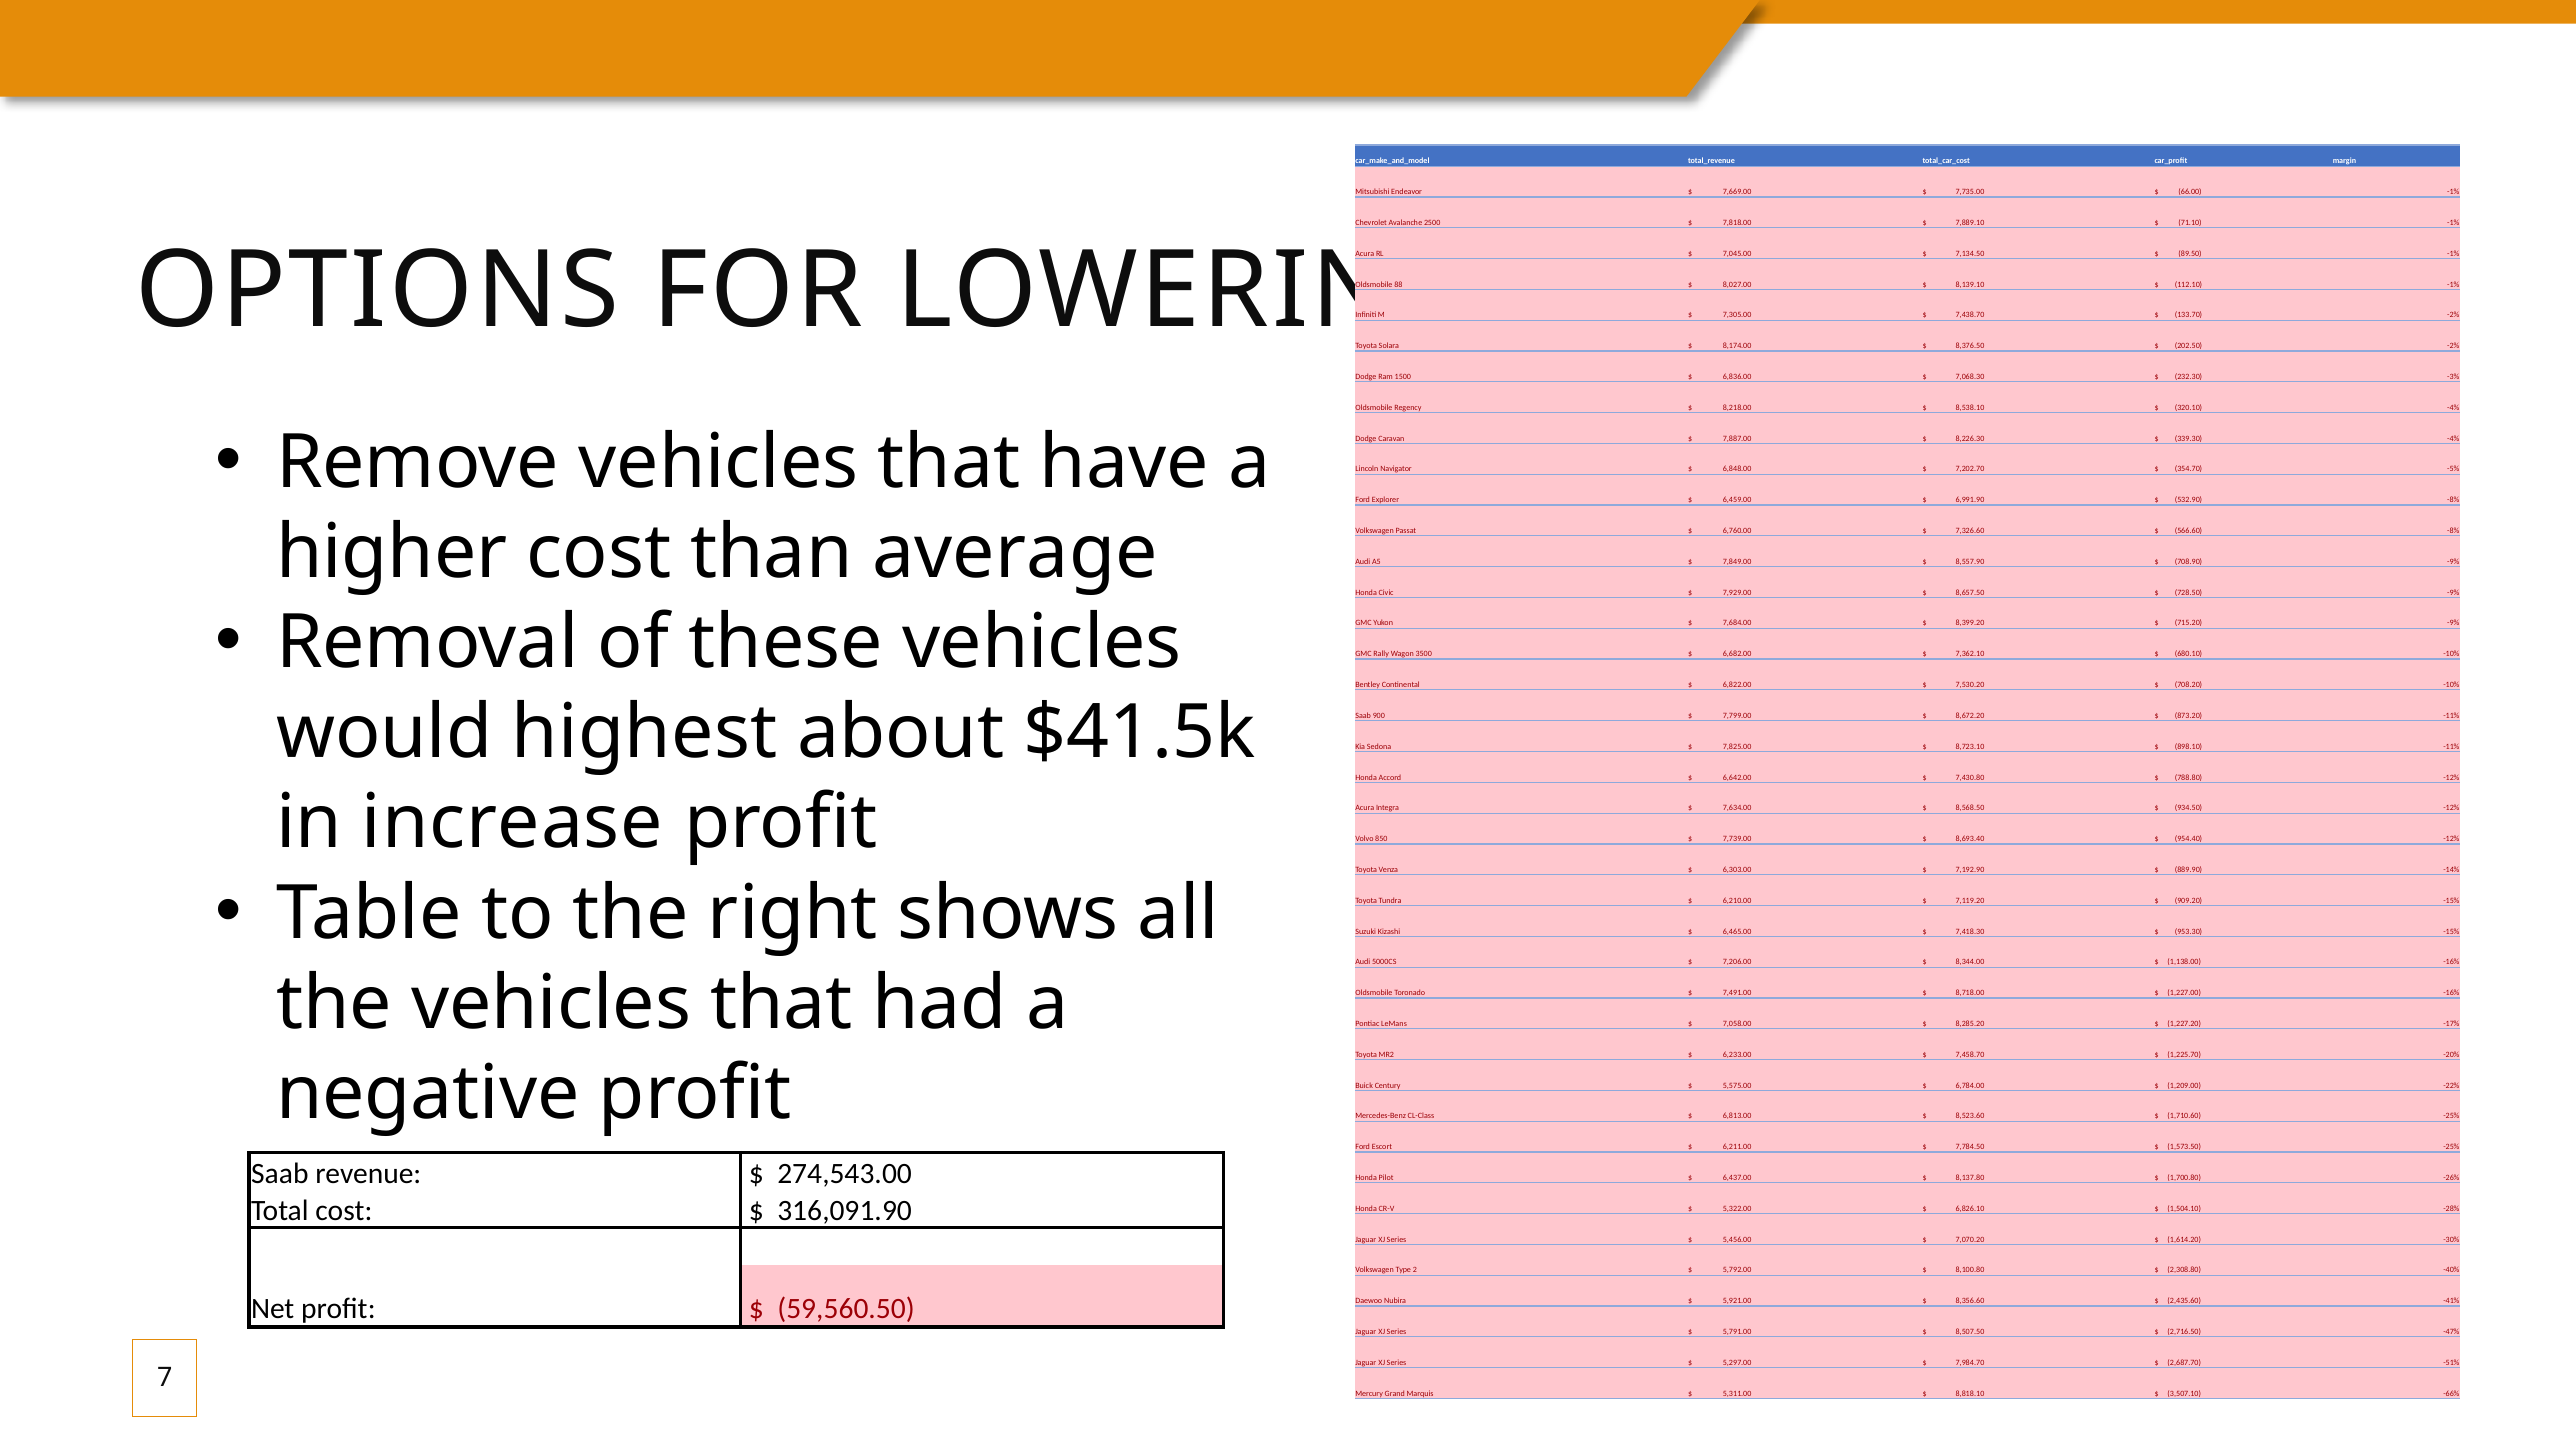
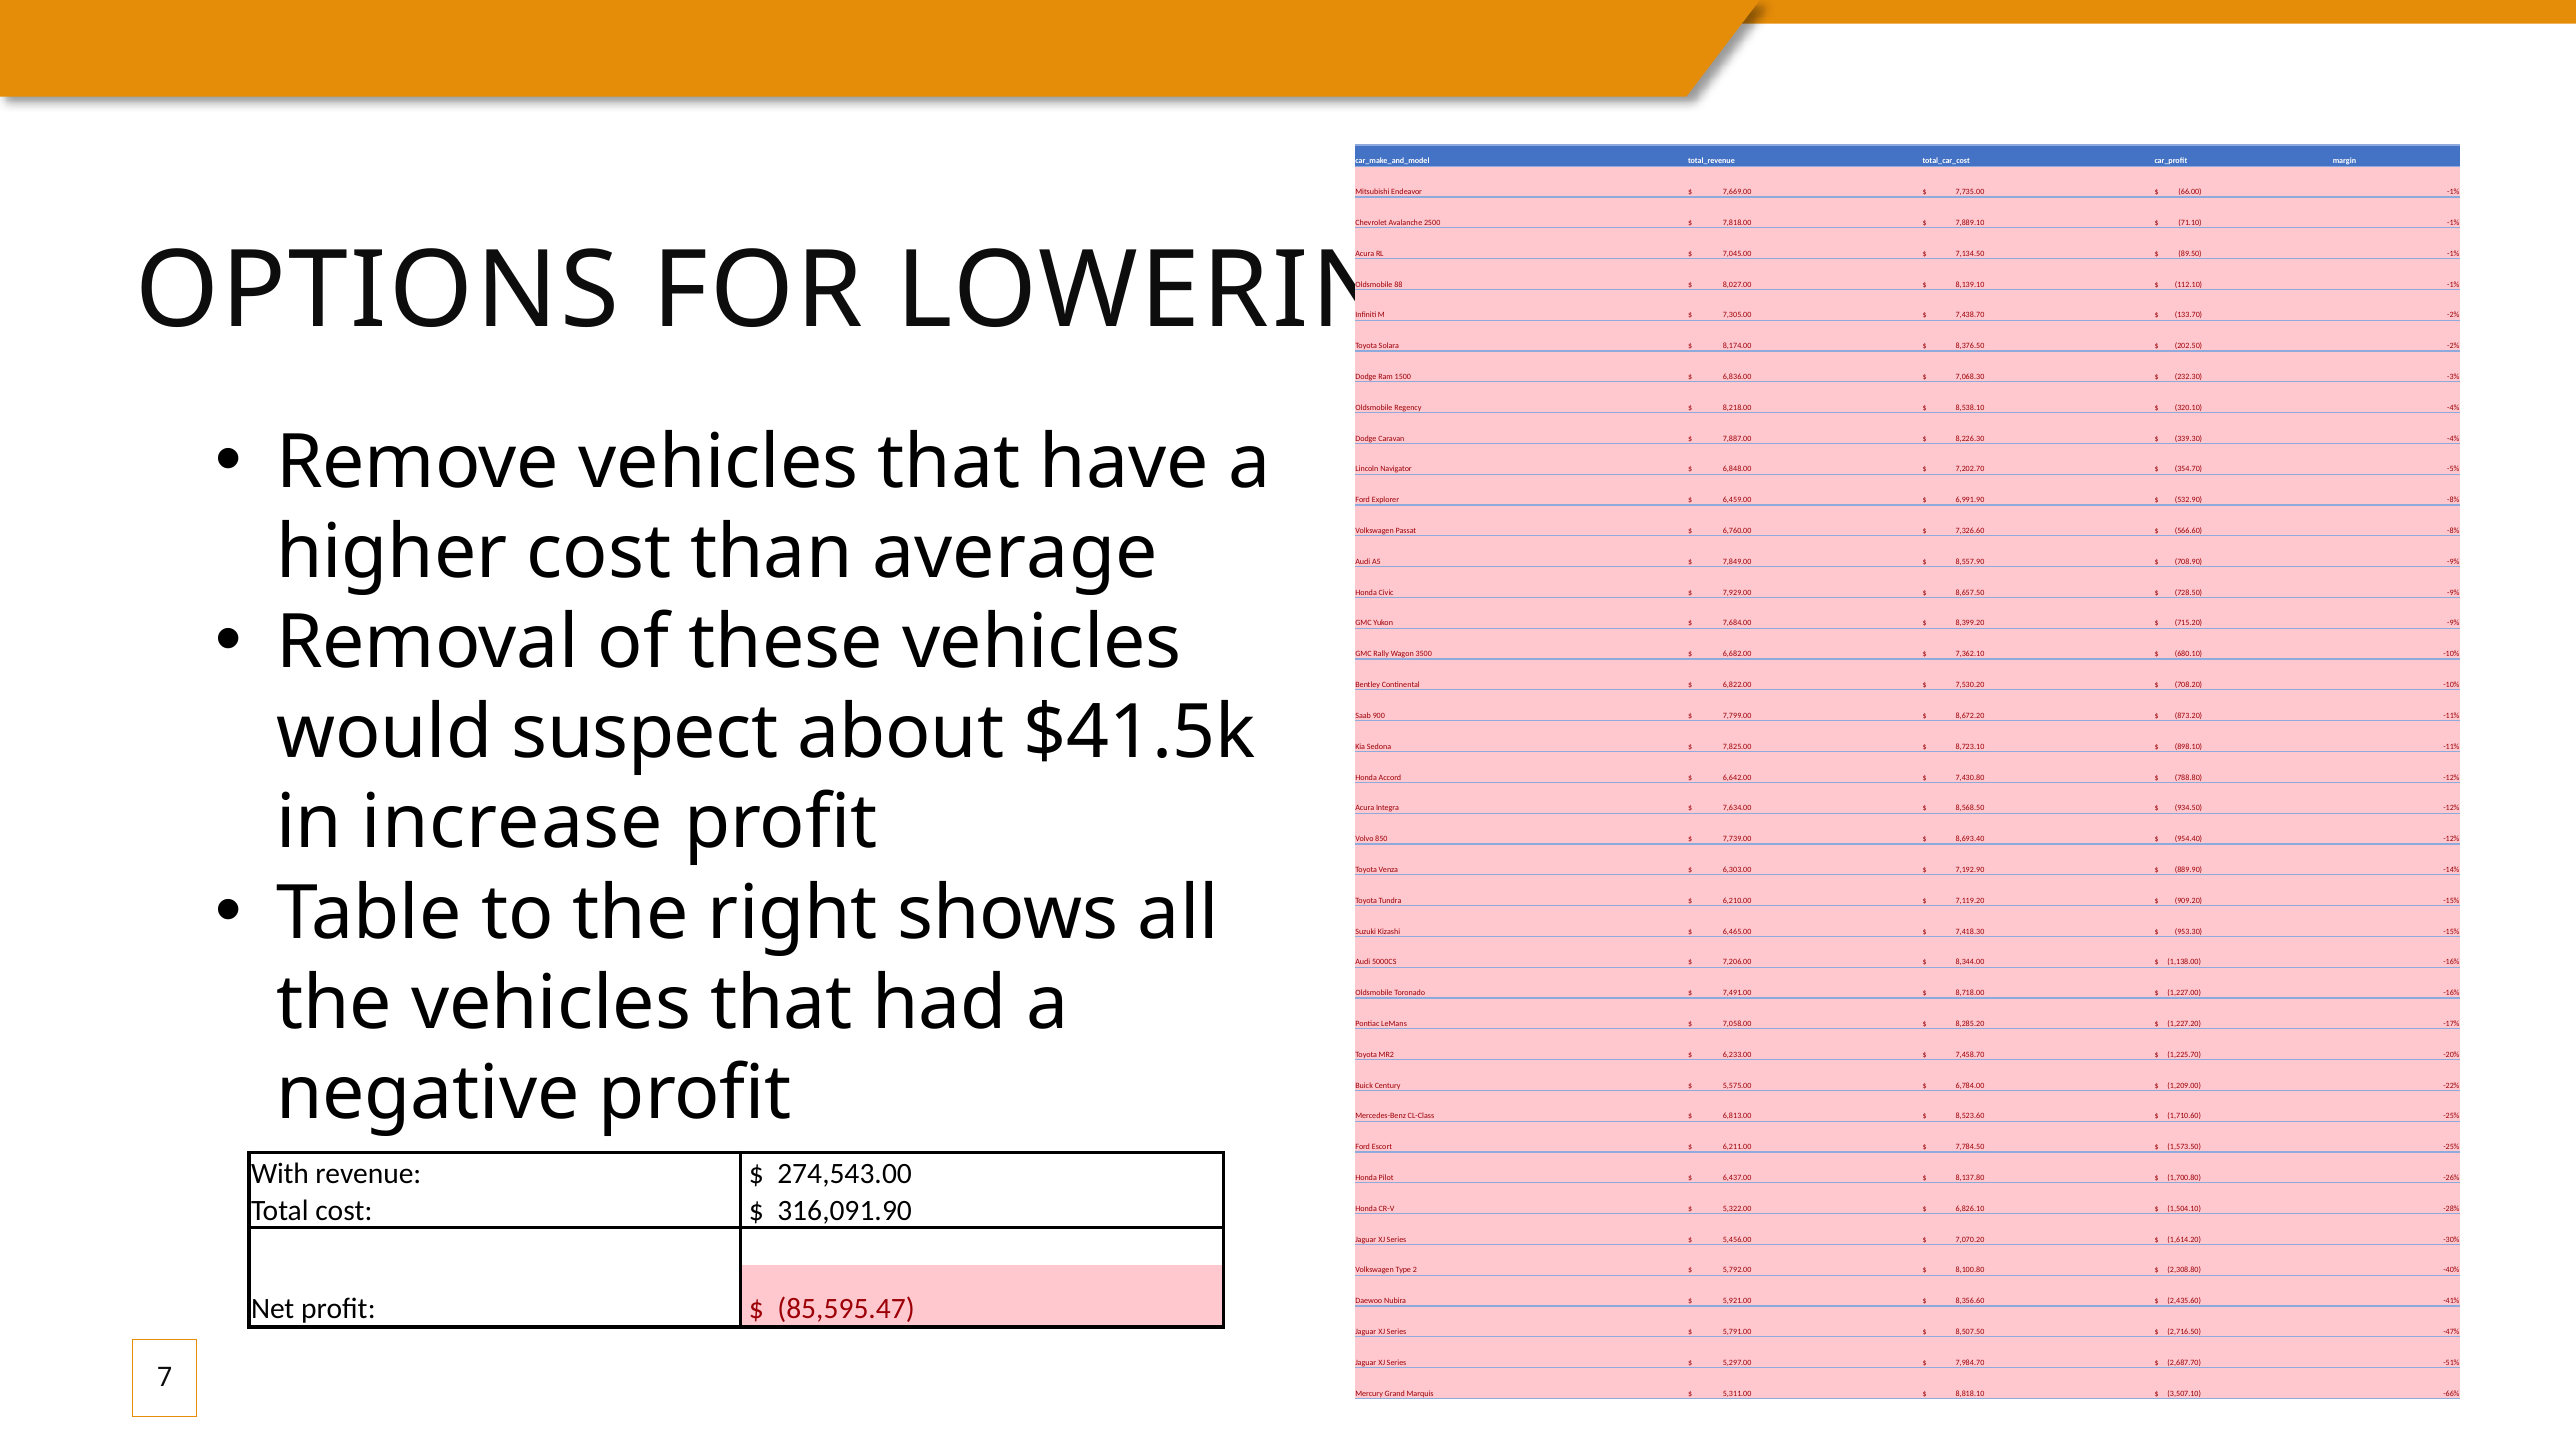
highest: highest -> suspect
Saab at (280, 1173): Saab -> With
59,560.50: 59,560.50 -> 85,595.47
